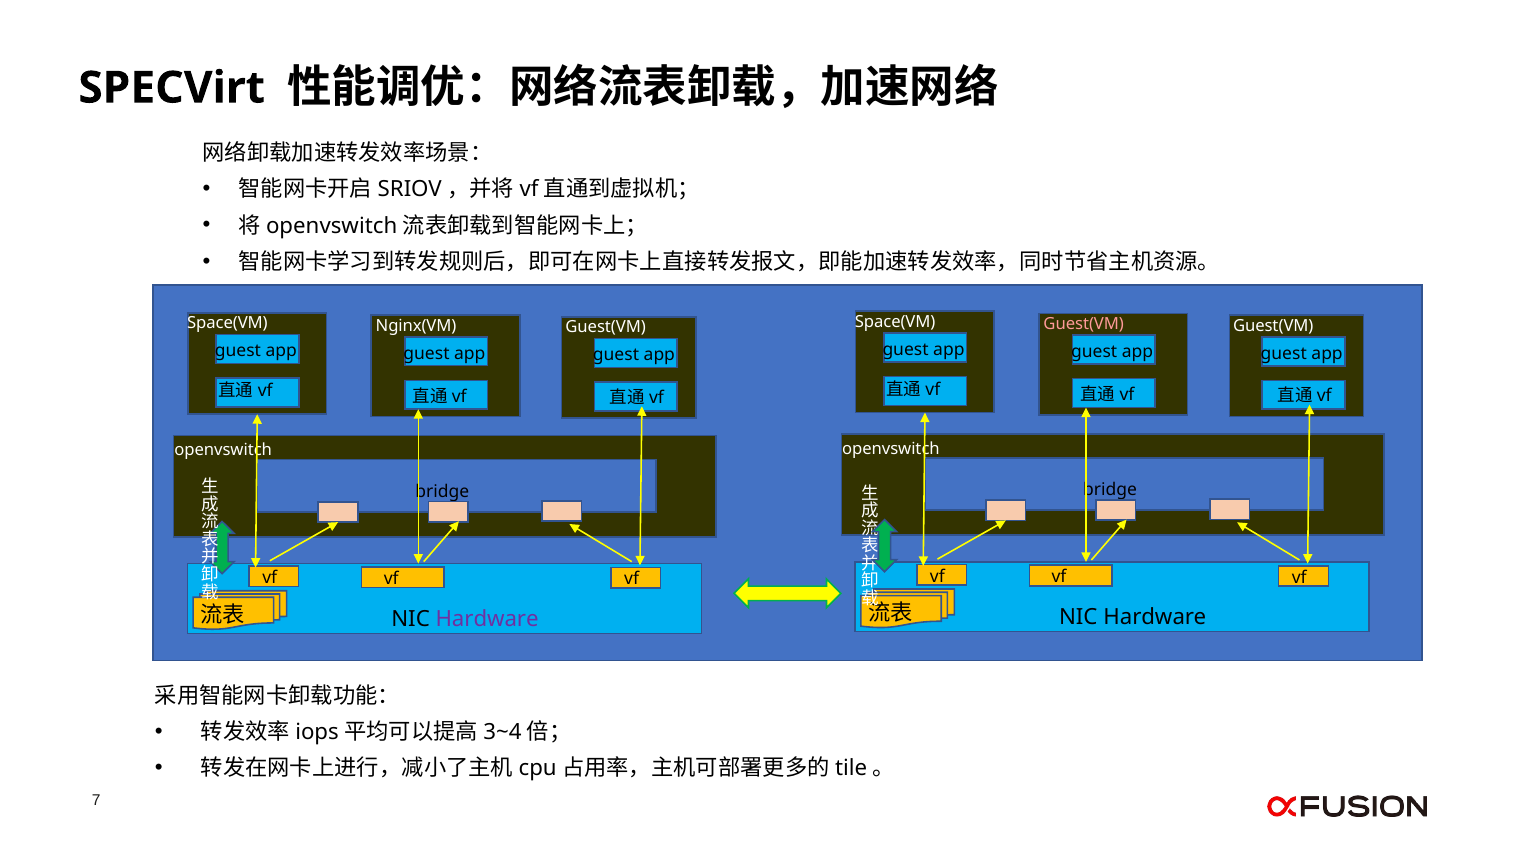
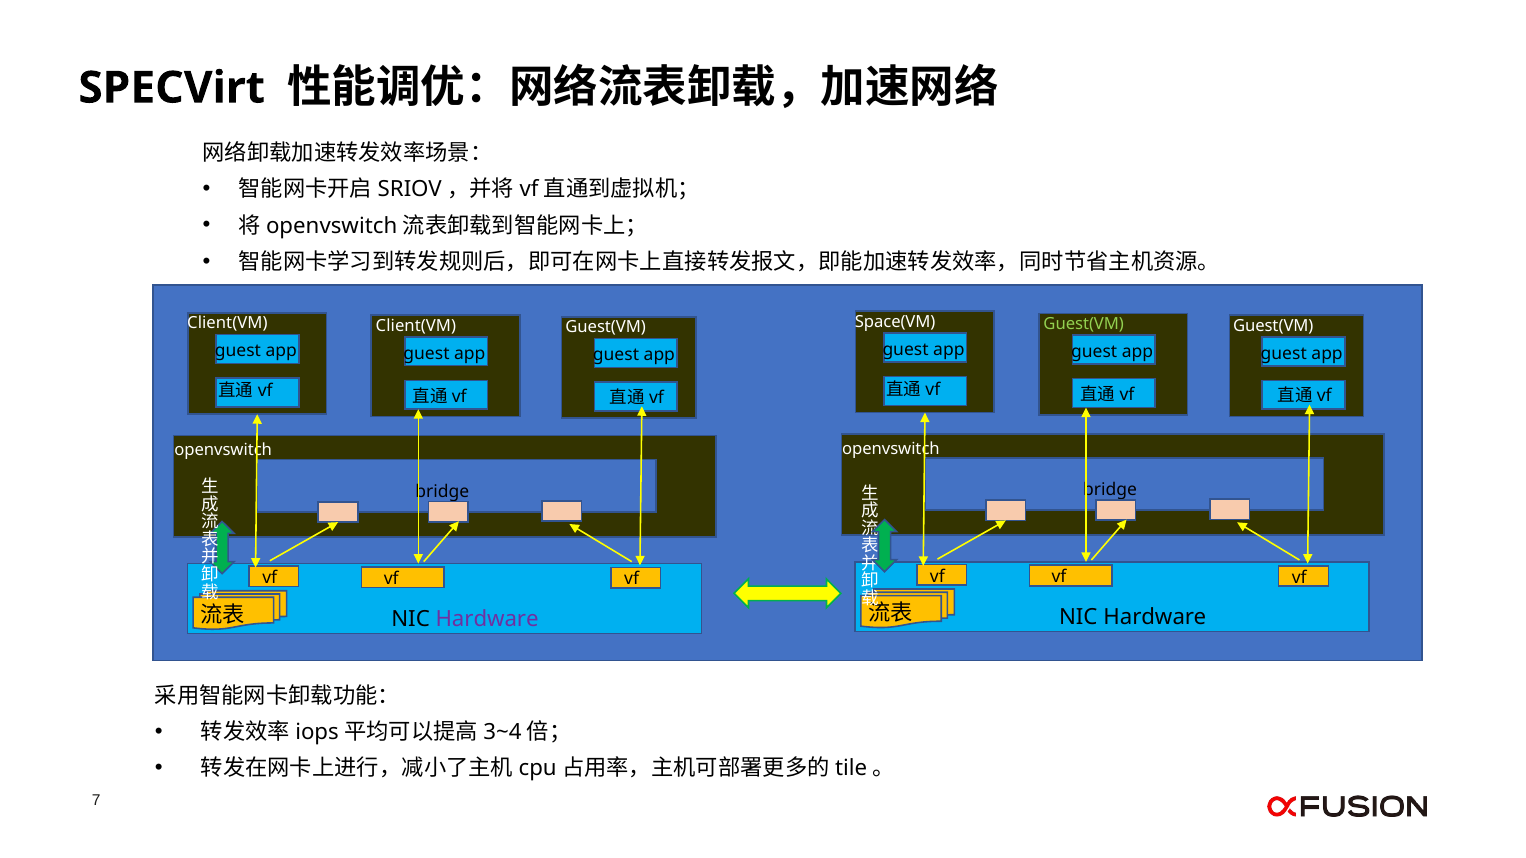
Space(VM at (227, 324): Space(VM -> Client(VM
Guest(VM at (1084, 324) colour: pink -> light green
Nginx(VM at (416, 326): Nginx(VM -> Client(VM
